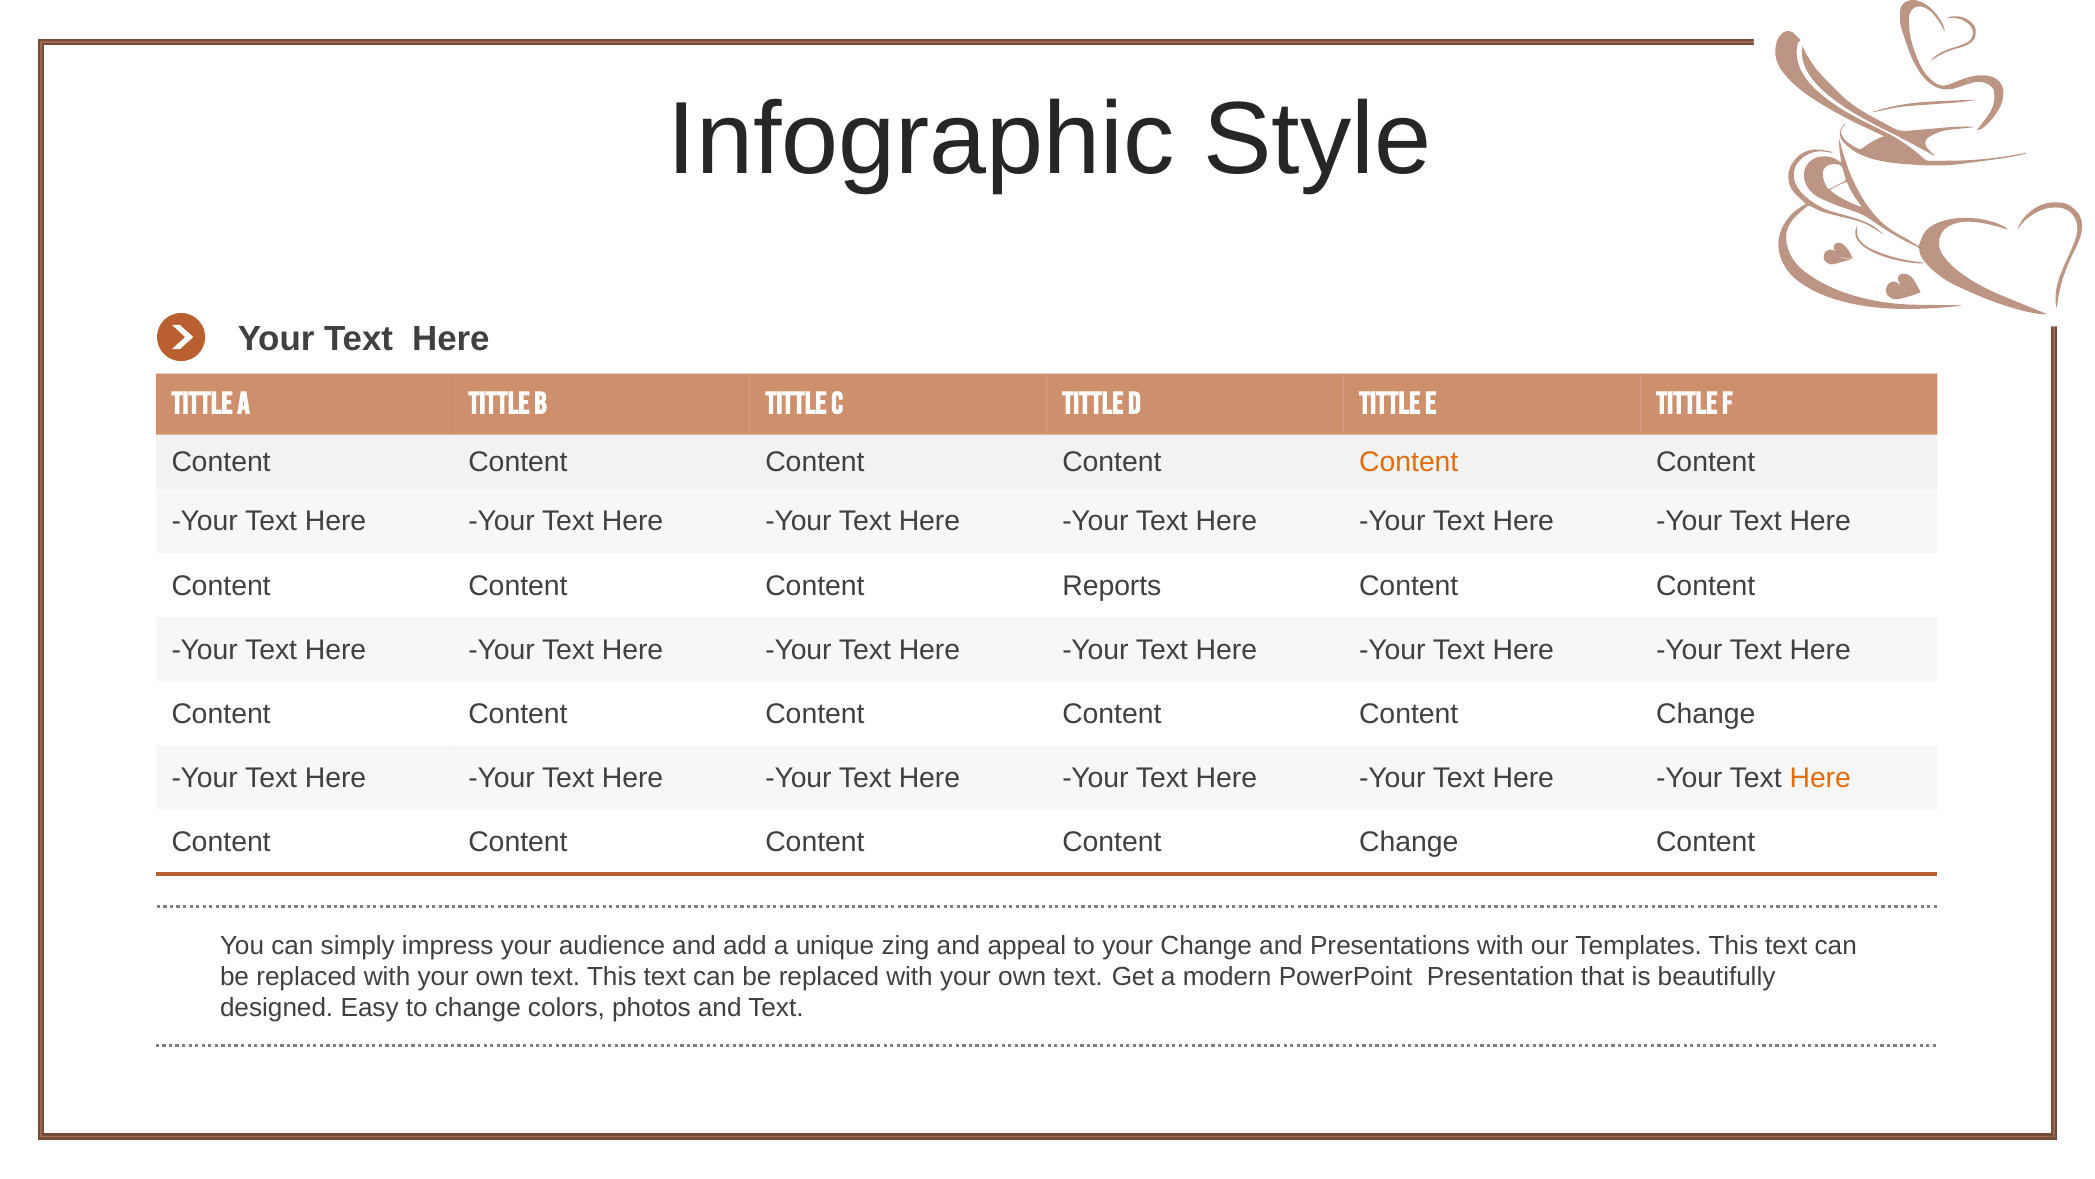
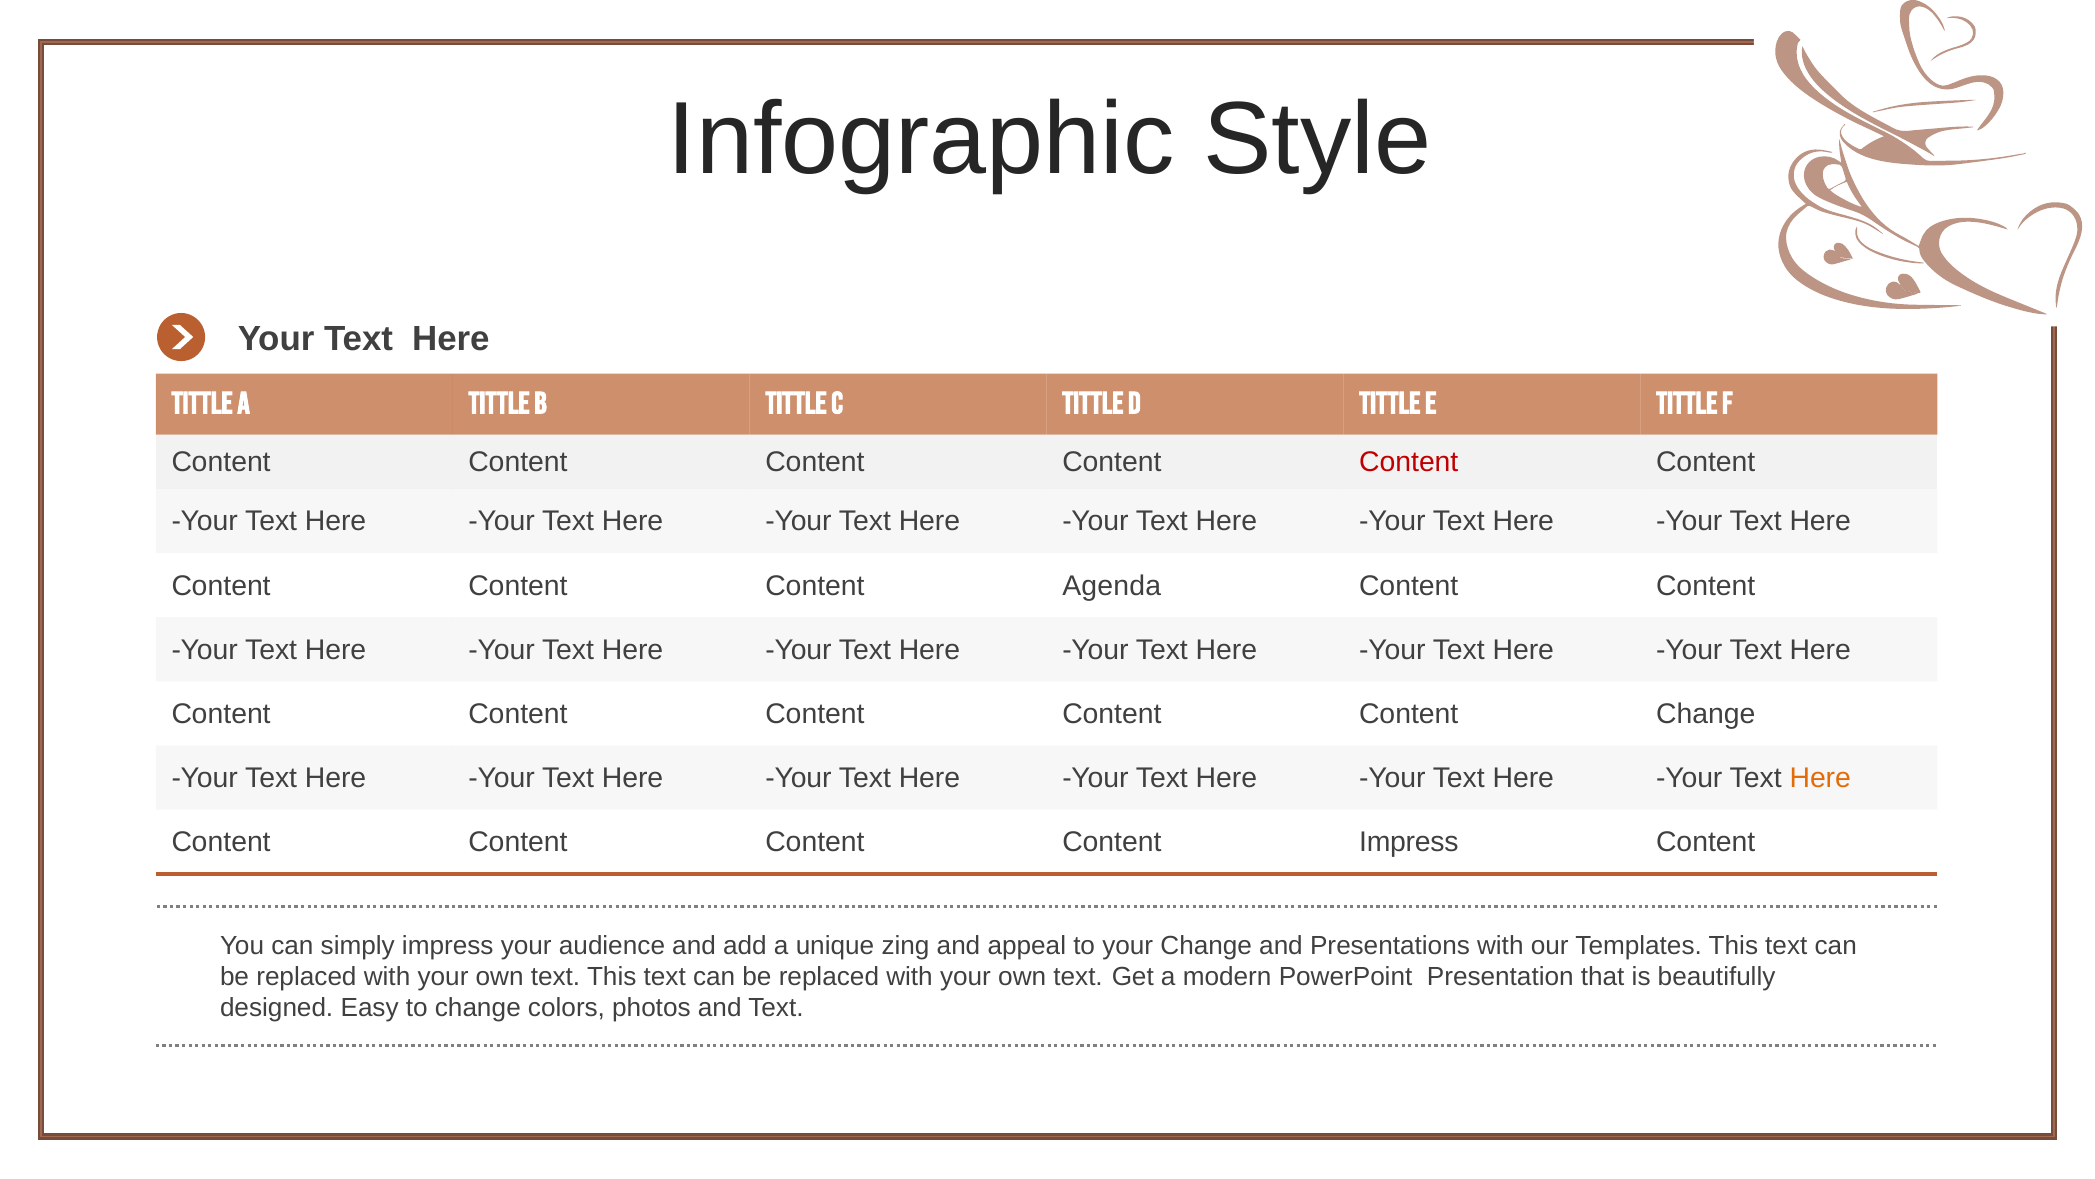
Content at (1409, 462) colour: orange -> red
Reports: Reports -> Agenda
Change at (1409, 842): Change -> Impress
